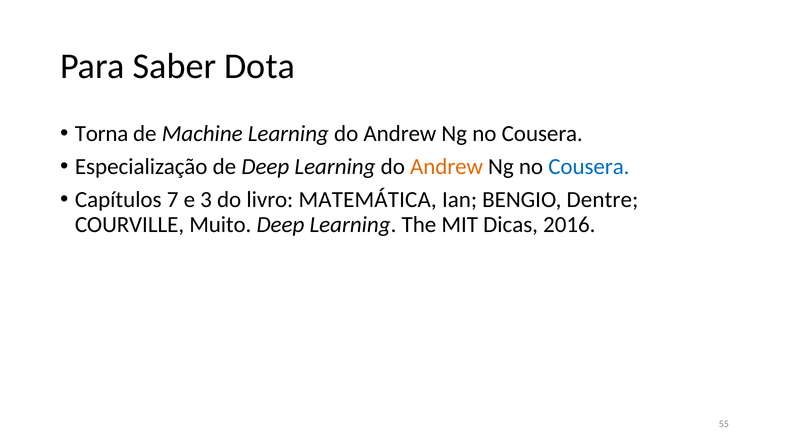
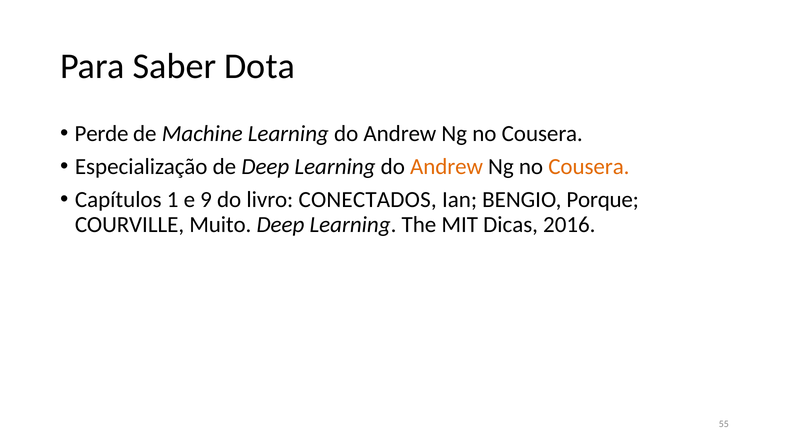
Torna: Torna -> Perde
Cousera at (589, 166) colour: blue -> orange
7: 7 -> 1
3: 3 -> 9
MATEMÁTICA: MATEMÁTICA -> CONECTADOS
Dentre: Dentre -> Porque
